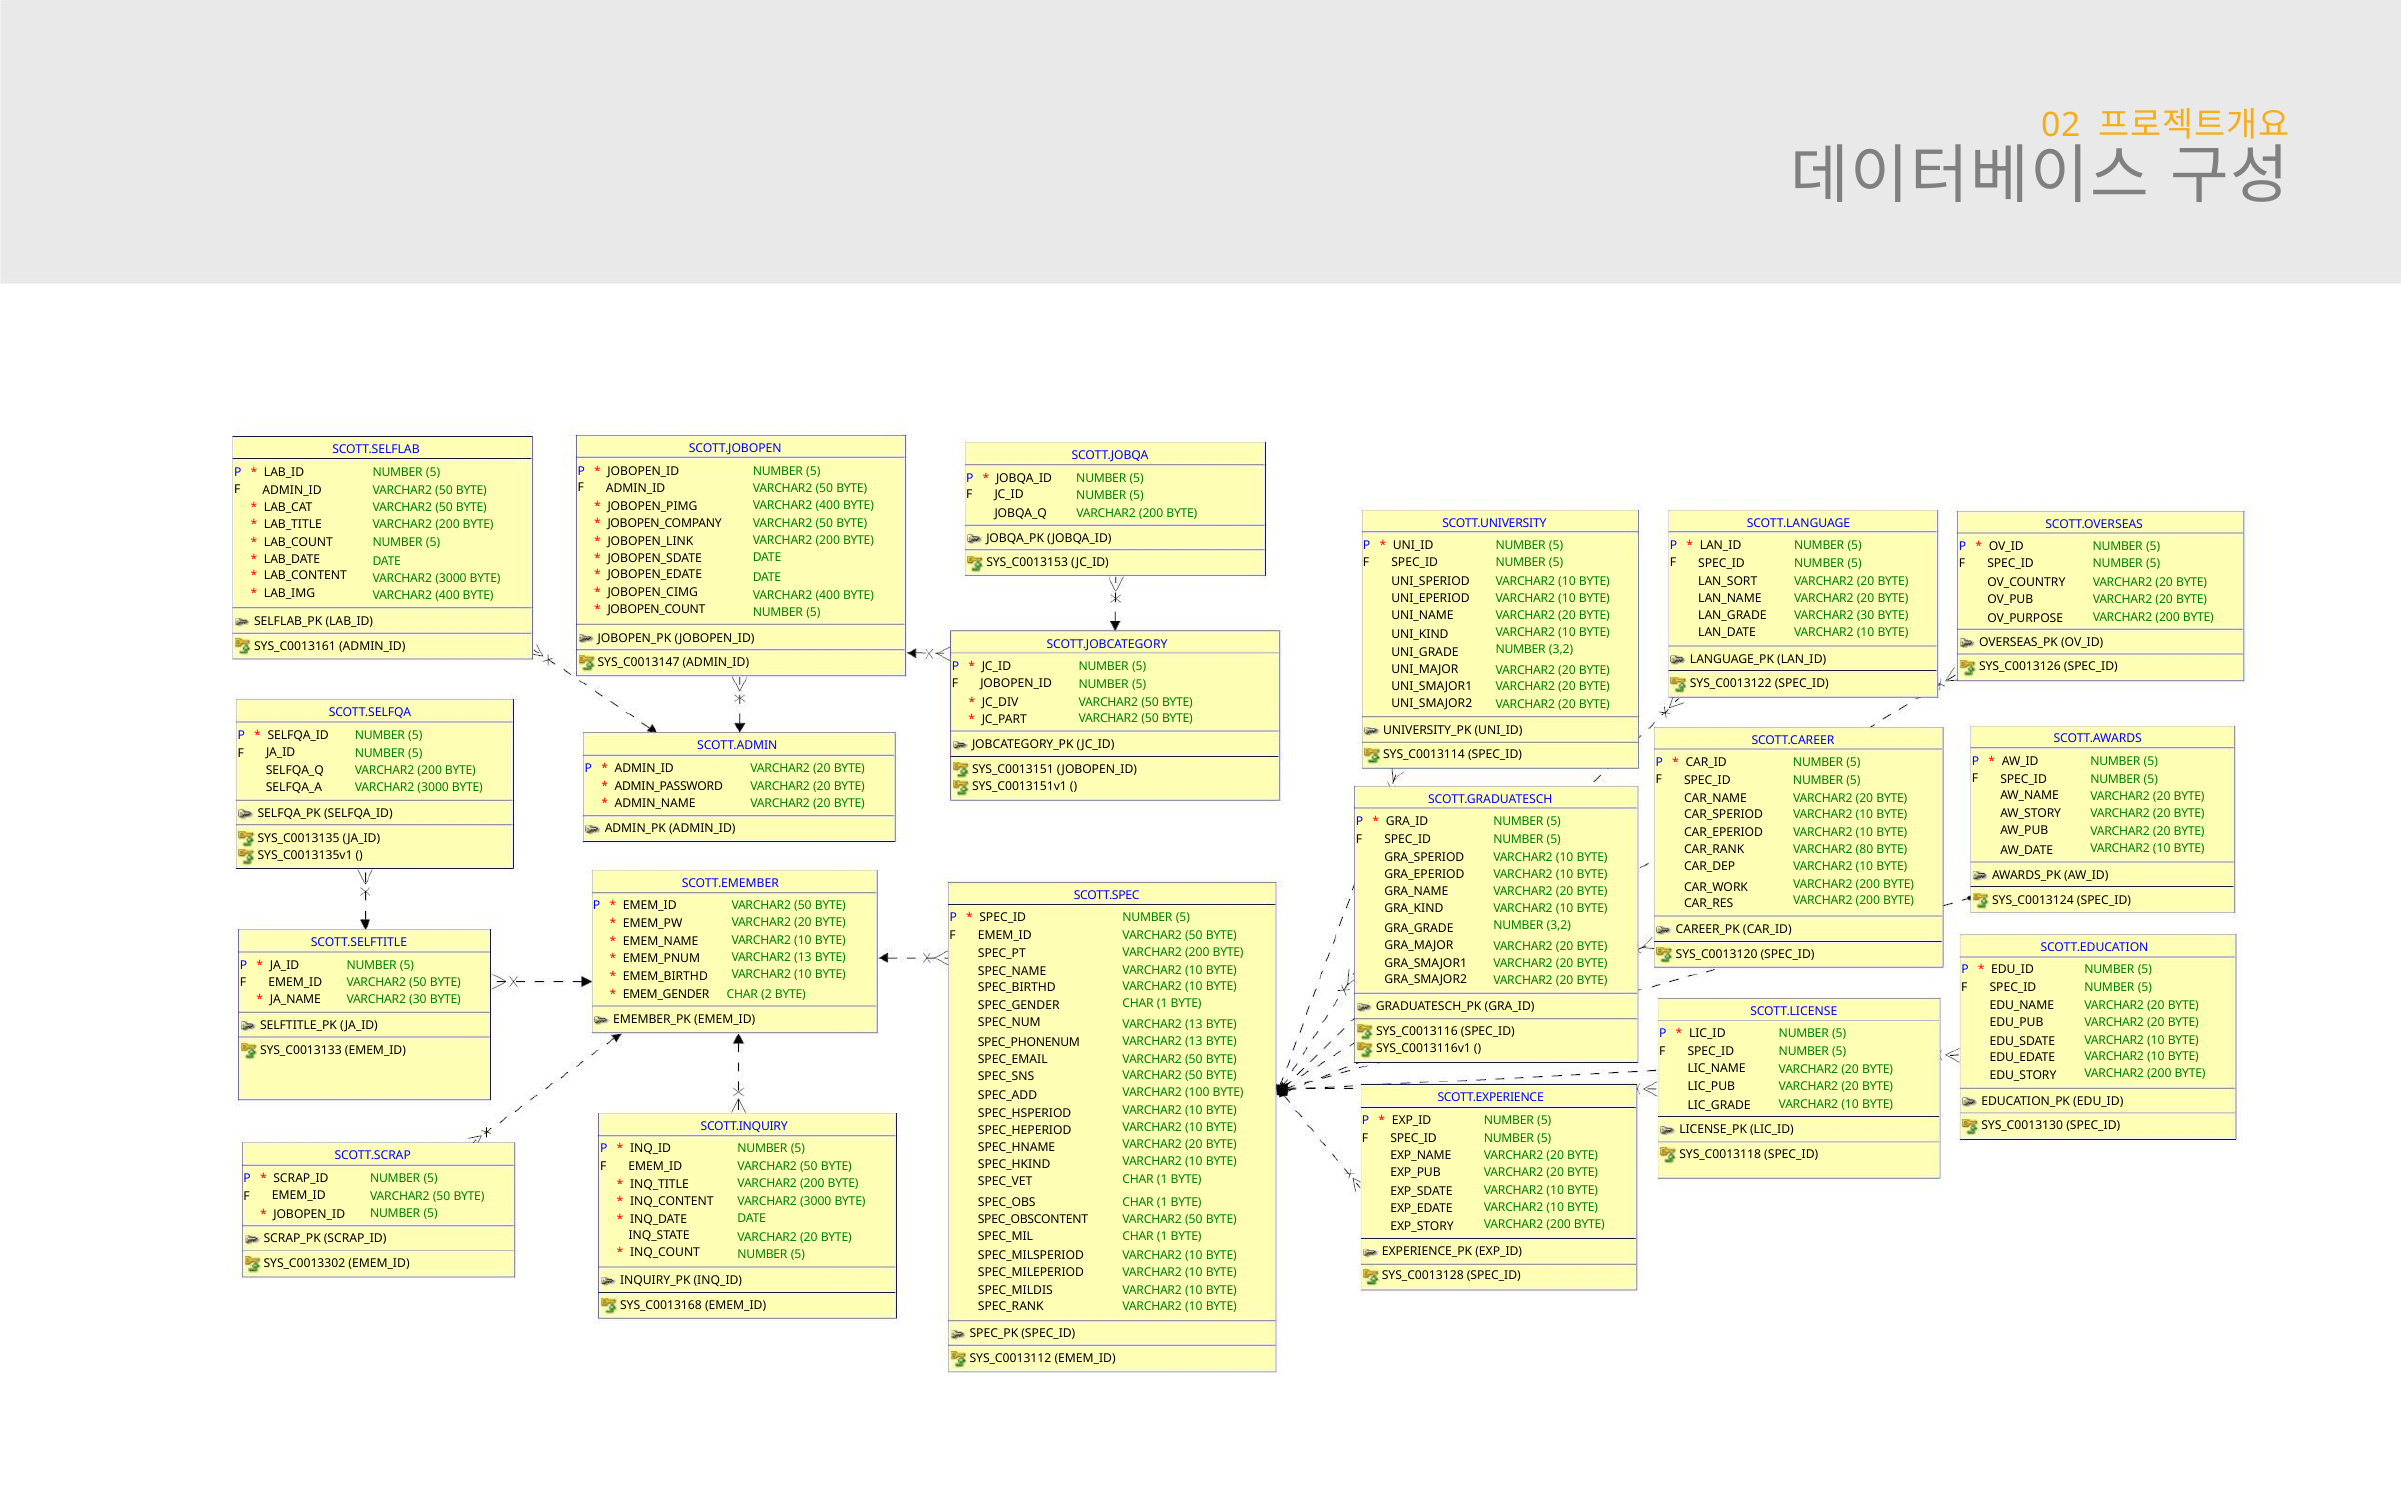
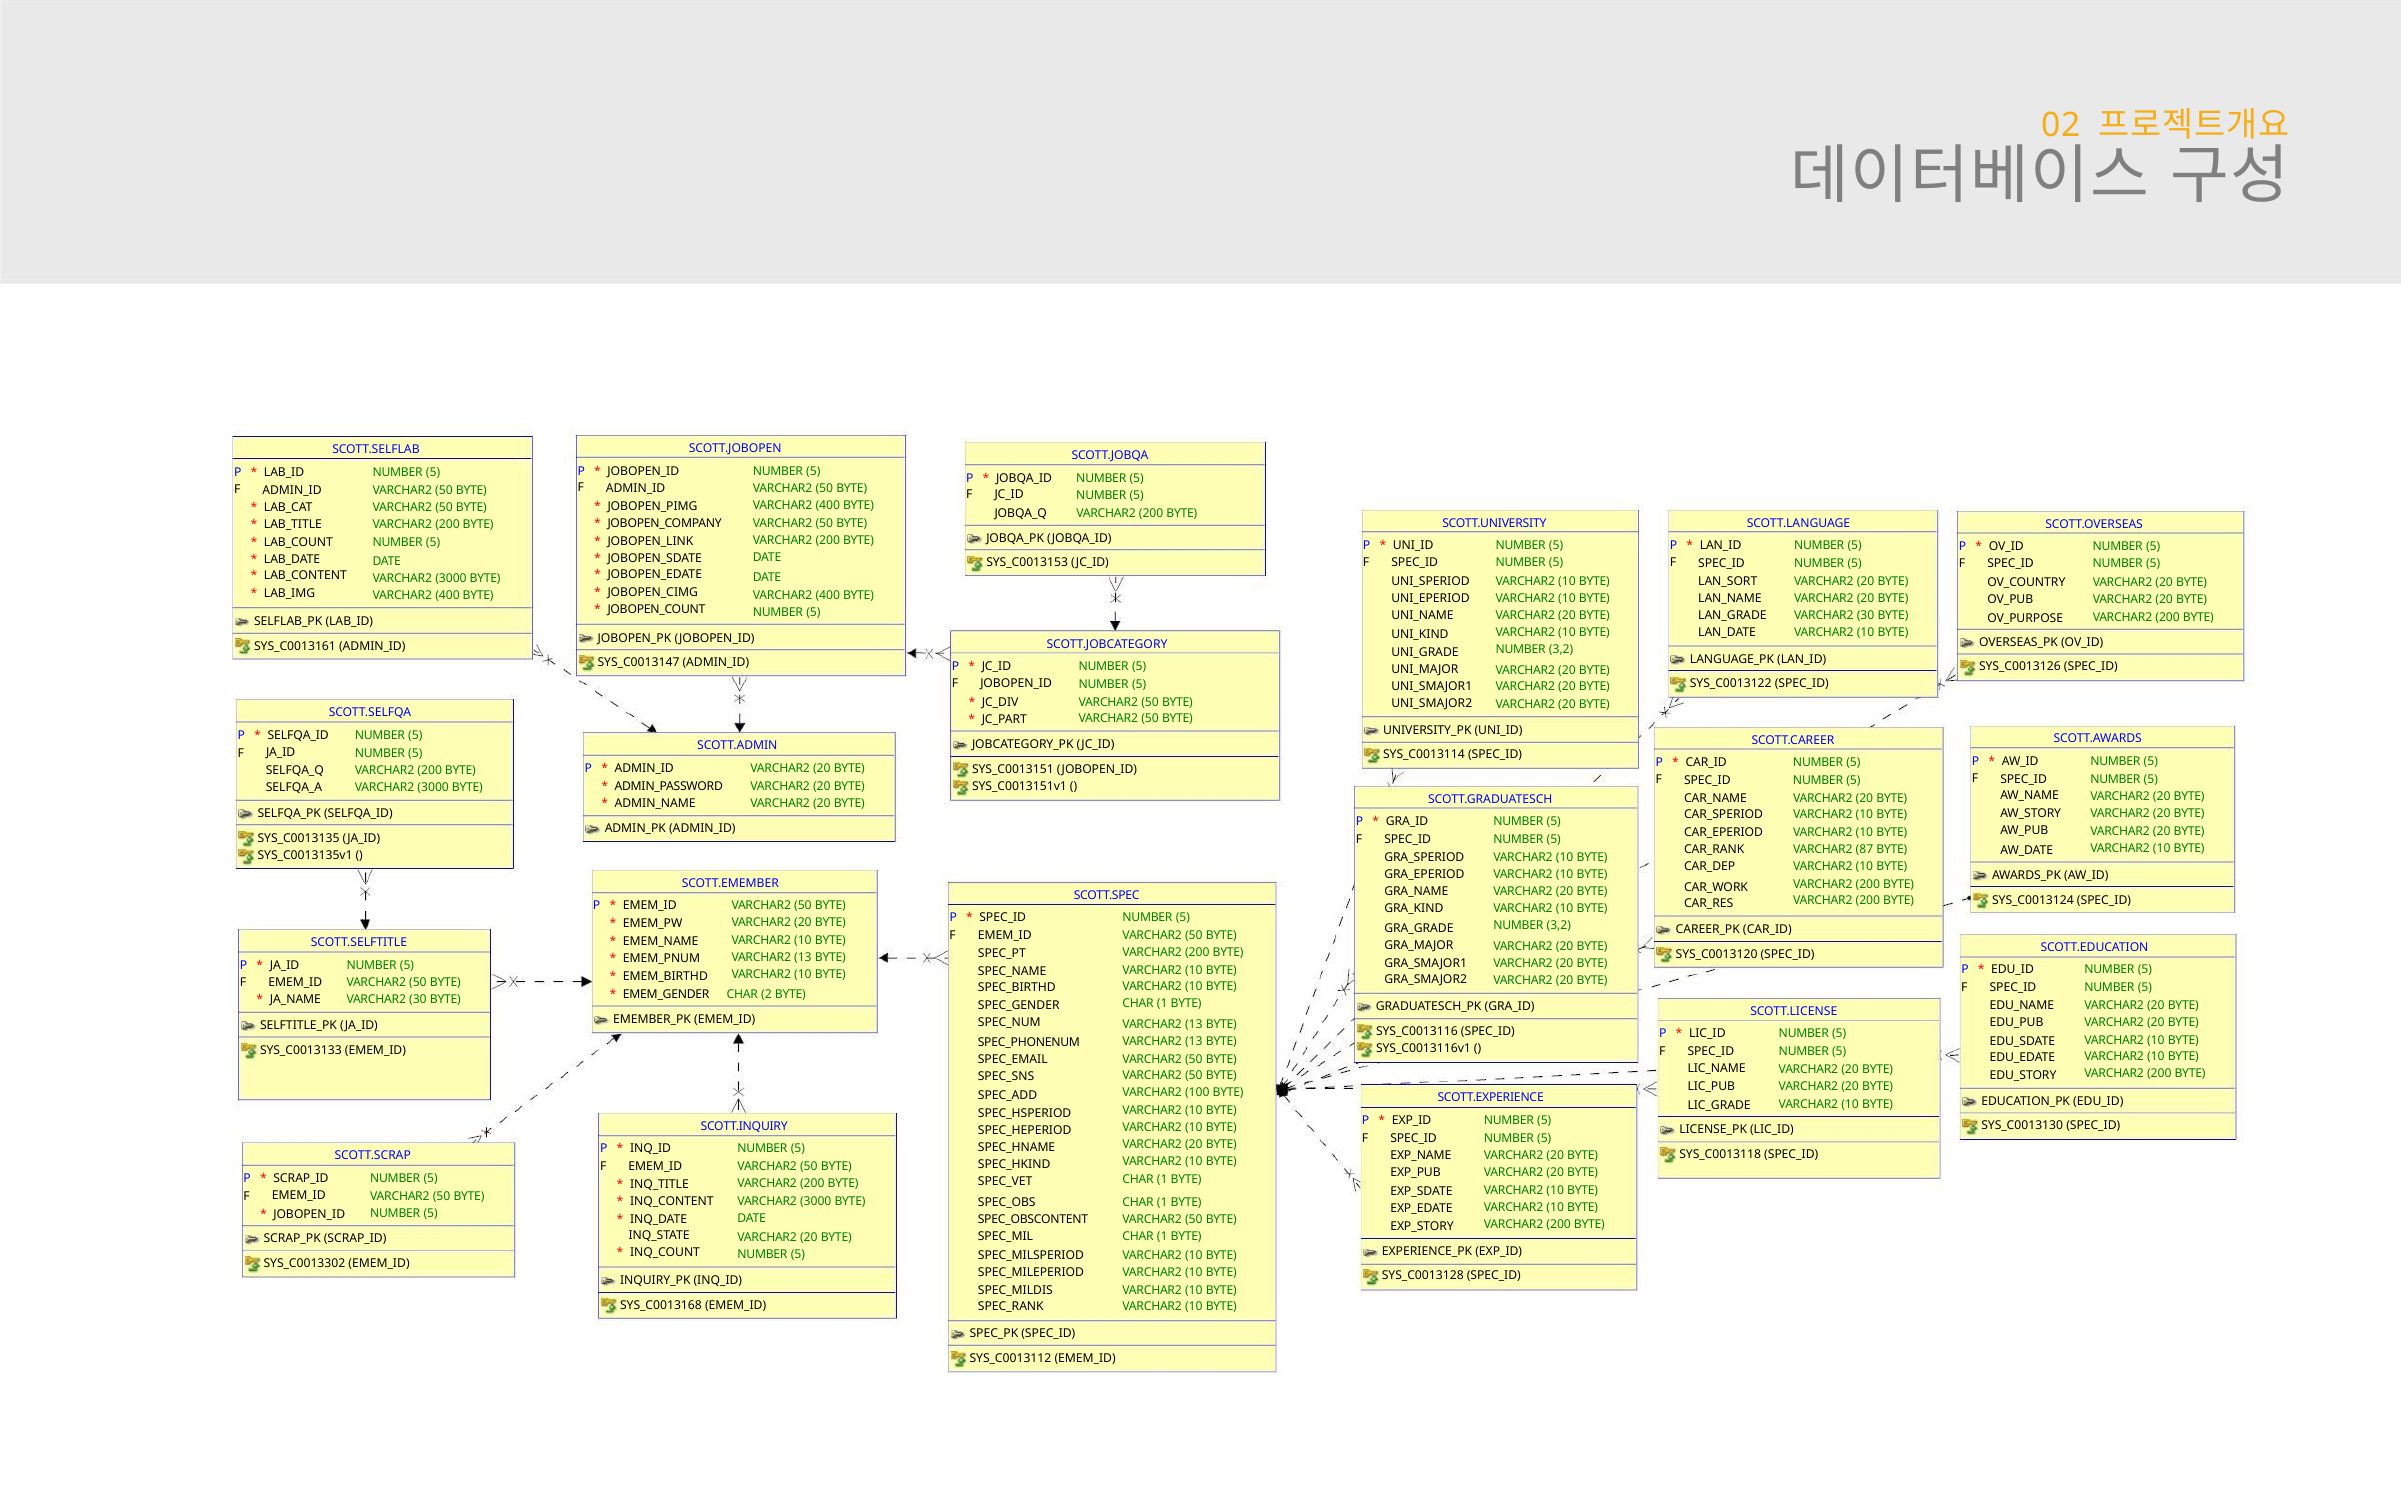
80: 80 -> 87
